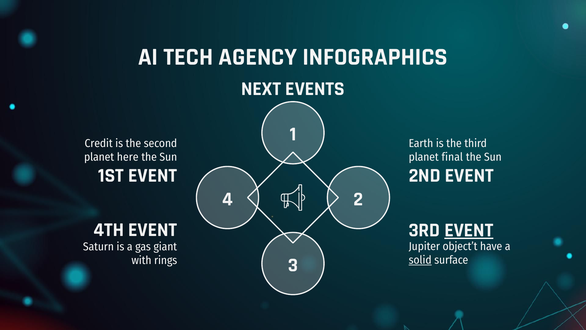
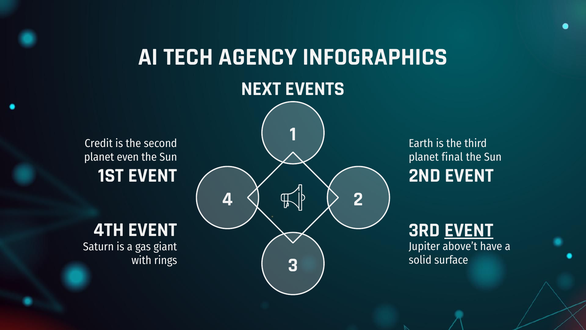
here: here -> even
object’t: object’t -> above’t
solid underline: present -> none
